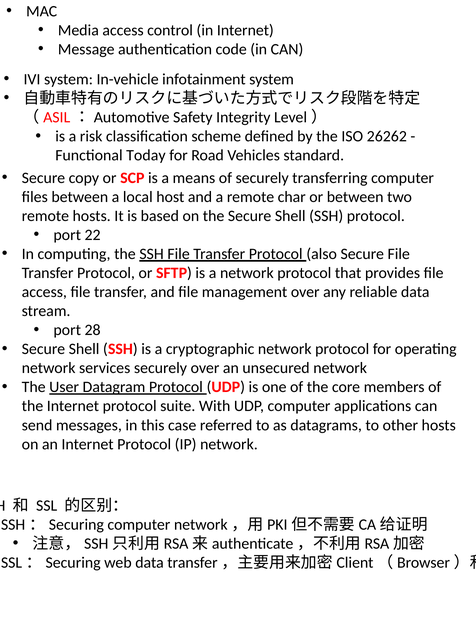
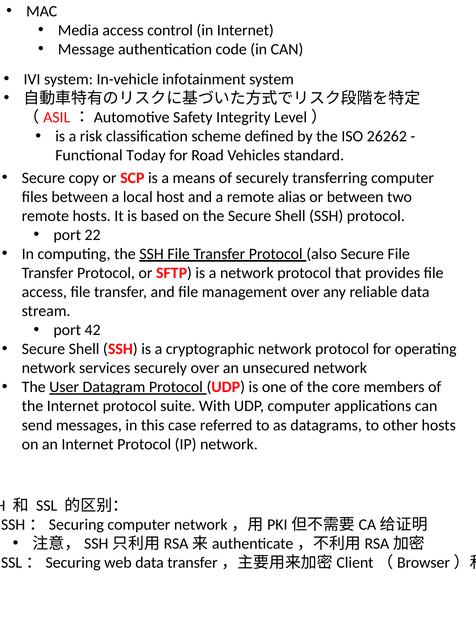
char: char -> alias
28: 28 -> 42
